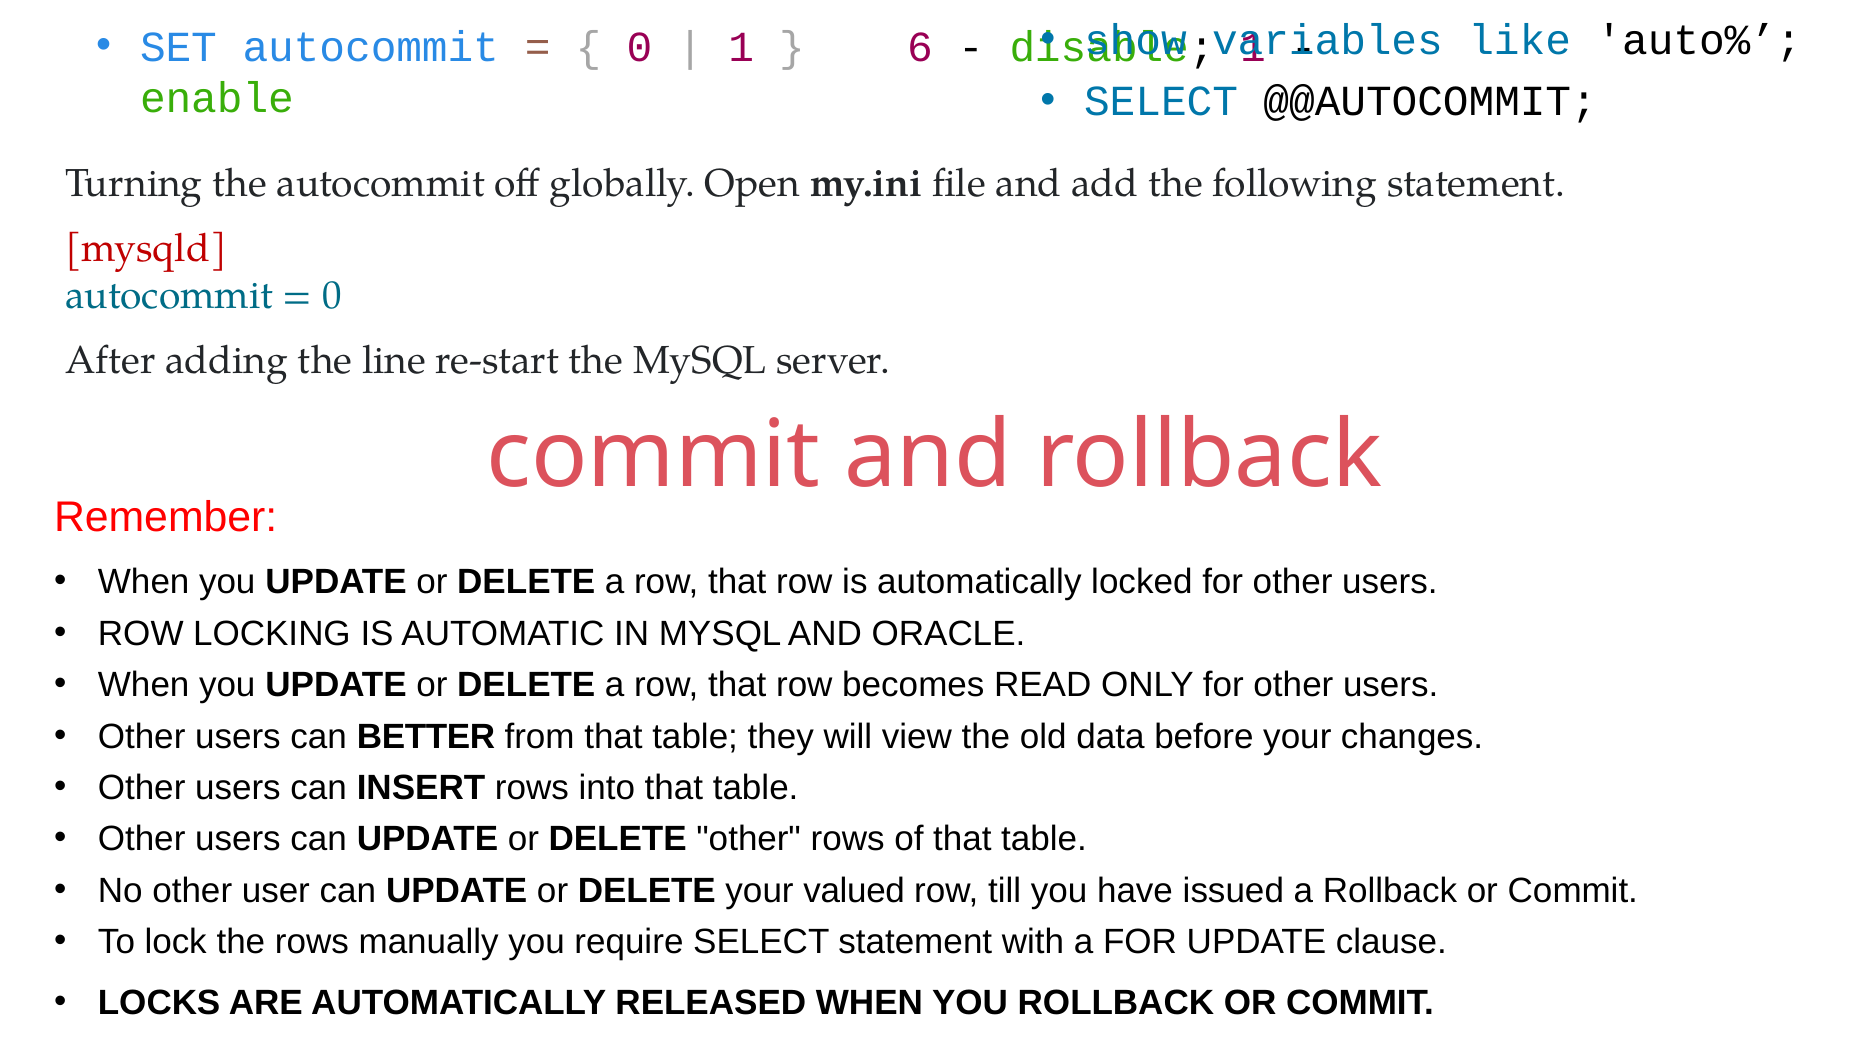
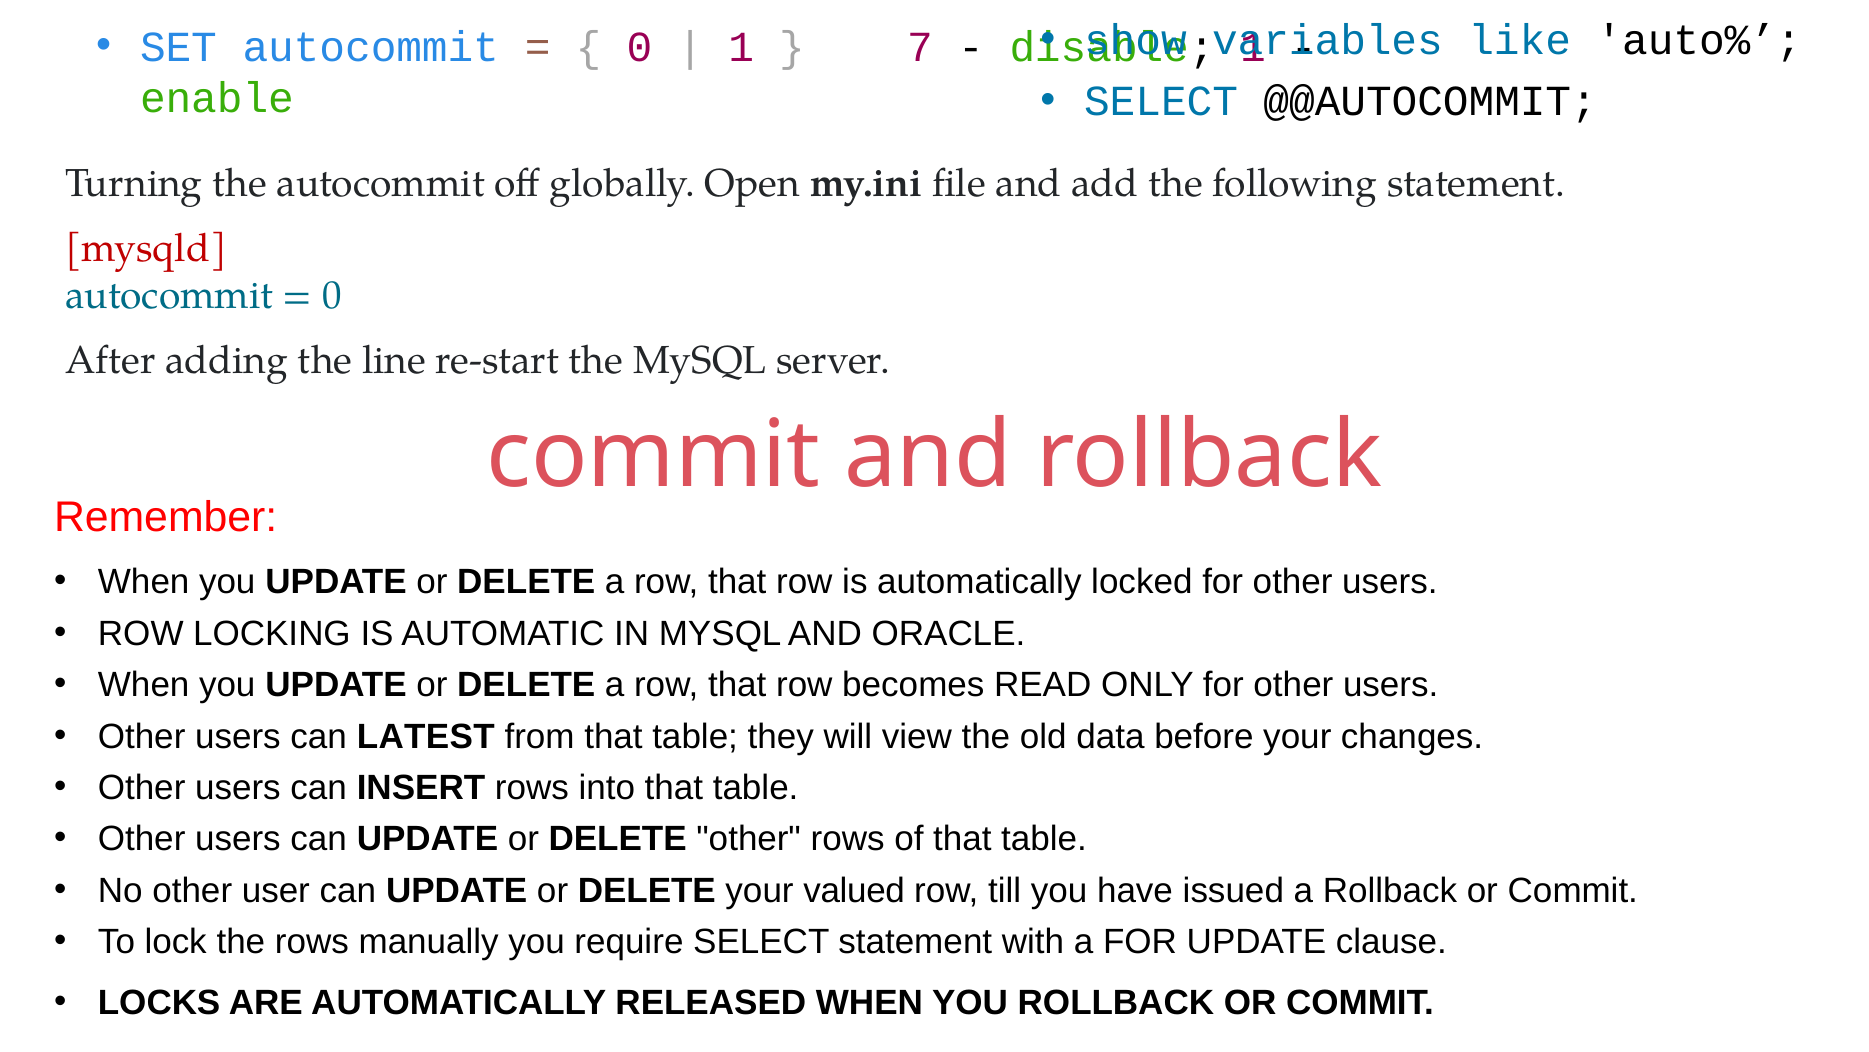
6: 6 -> 7
BETTER: BETTER -> LATEST
